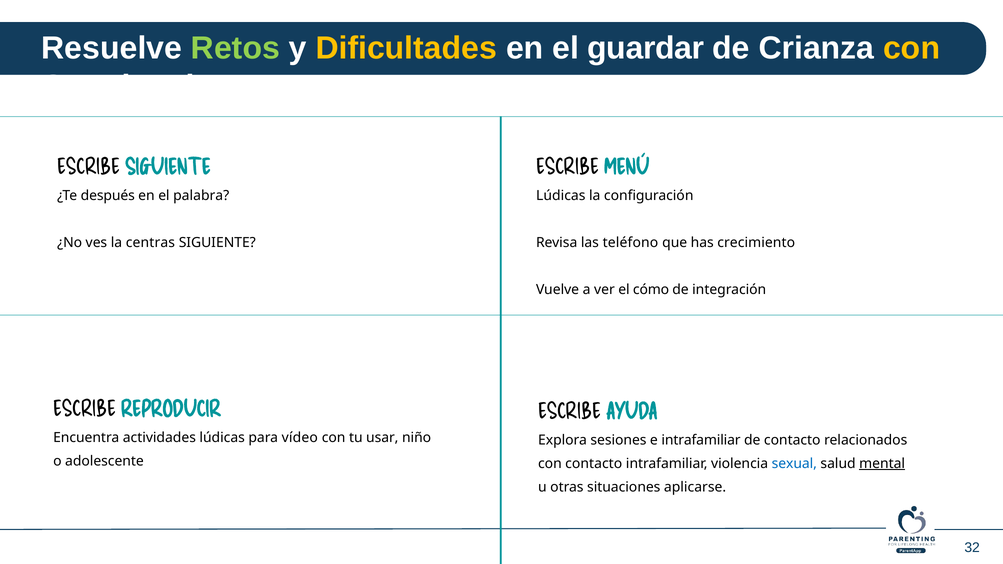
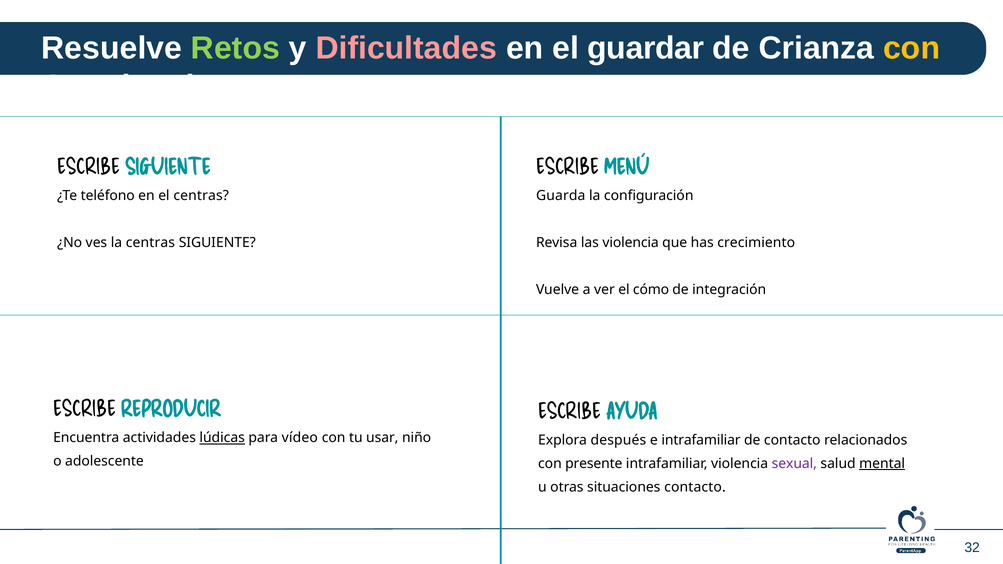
Dificultades colour: yellow -> pink
después: después -> teléfono
el palabra: palabra -> centras
Lúdicas at (561, 196): Lúdicas -> Guarda
las teléfono: teléfono -> violencia
lúdicas at (222, 438) underline: none -> present
sesiones: sesiones -> después
con contacto: contacto -> presente
sexual colour: blue -> purple
situaciones aplicarse: aplicarse -> contacto
